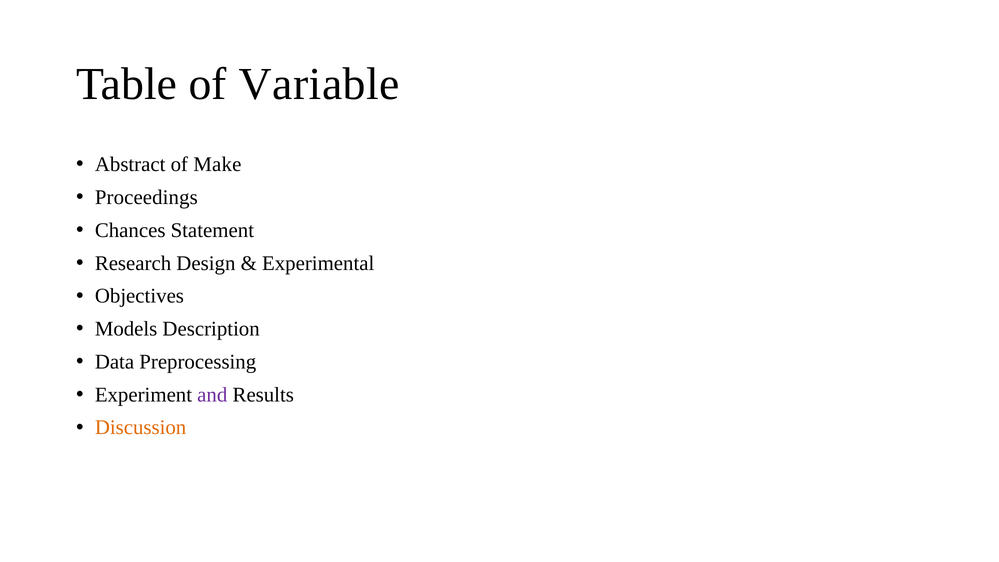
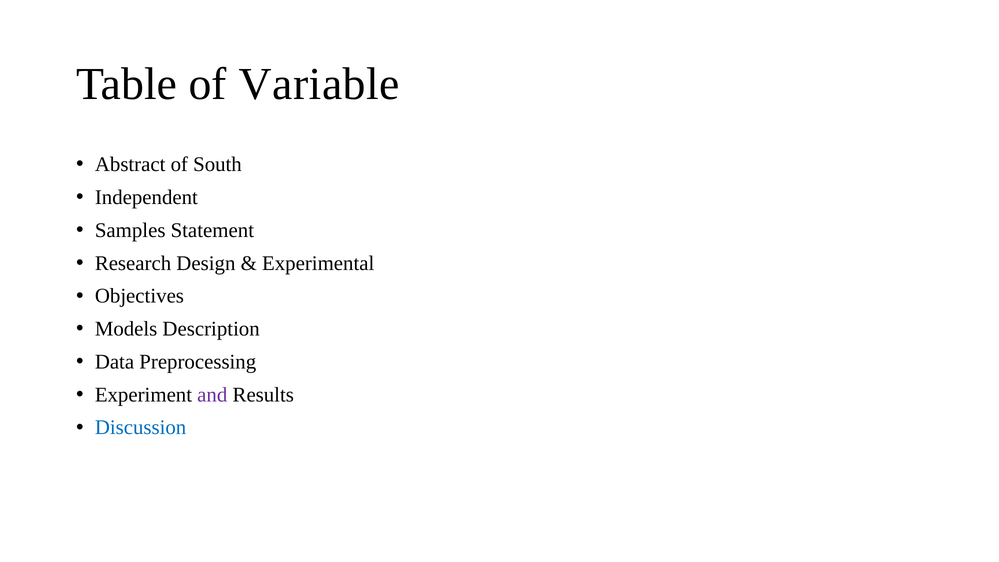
Make: Make -> South
Proceedings: Proceedings -> Independent
Chances: Chances -> Samples
Discussion colour: orange -> blue
